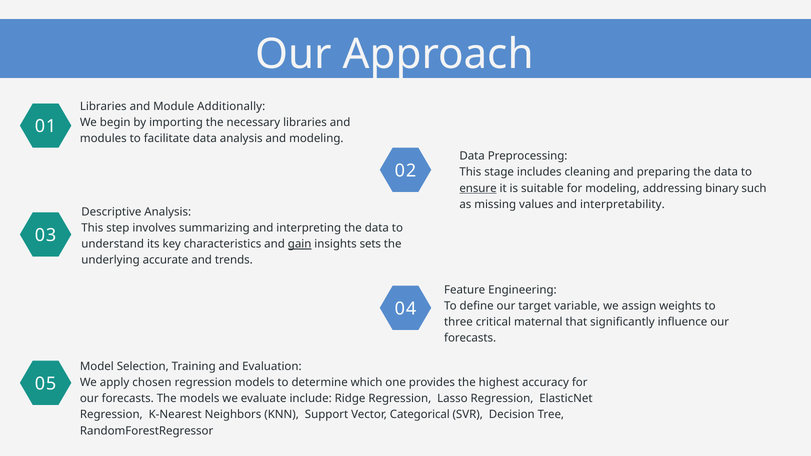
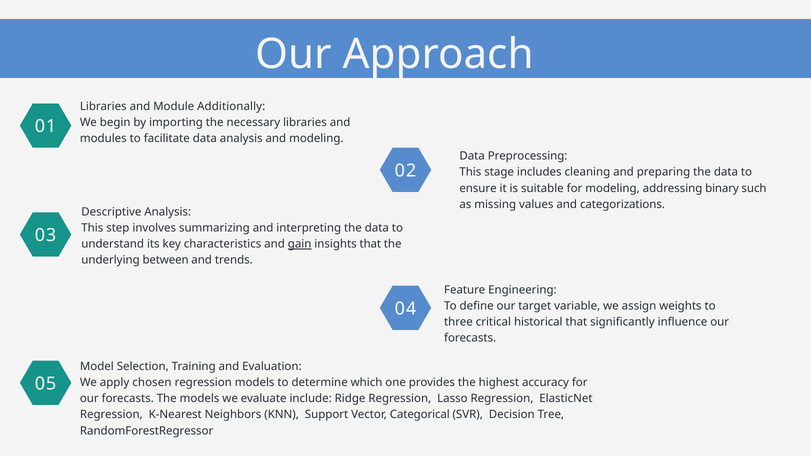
ensure underline: present -> none
interpretability: interpretability -> categorizations
insights sets: sets -> that
accurate: accurate -> between
maternal: maternal -> historical
